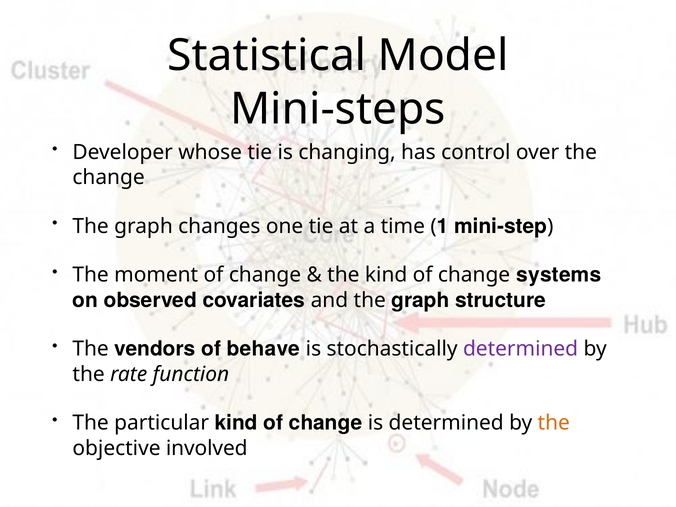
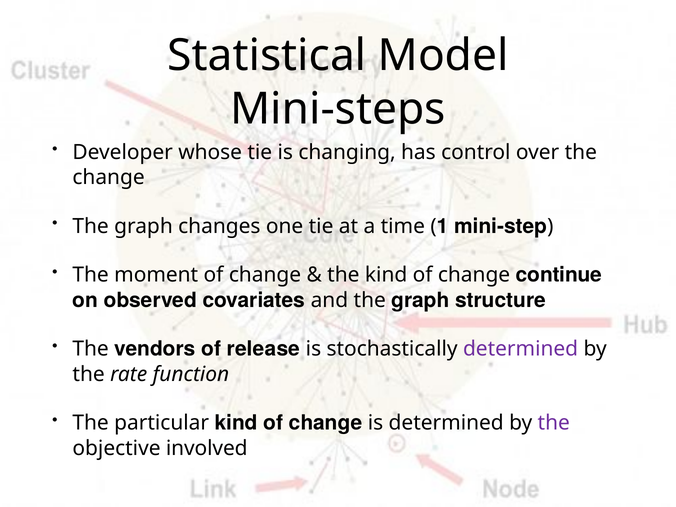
systems: systems -> continue
behave: behave -> release
the at (554, 423) colour: orange -> purple
